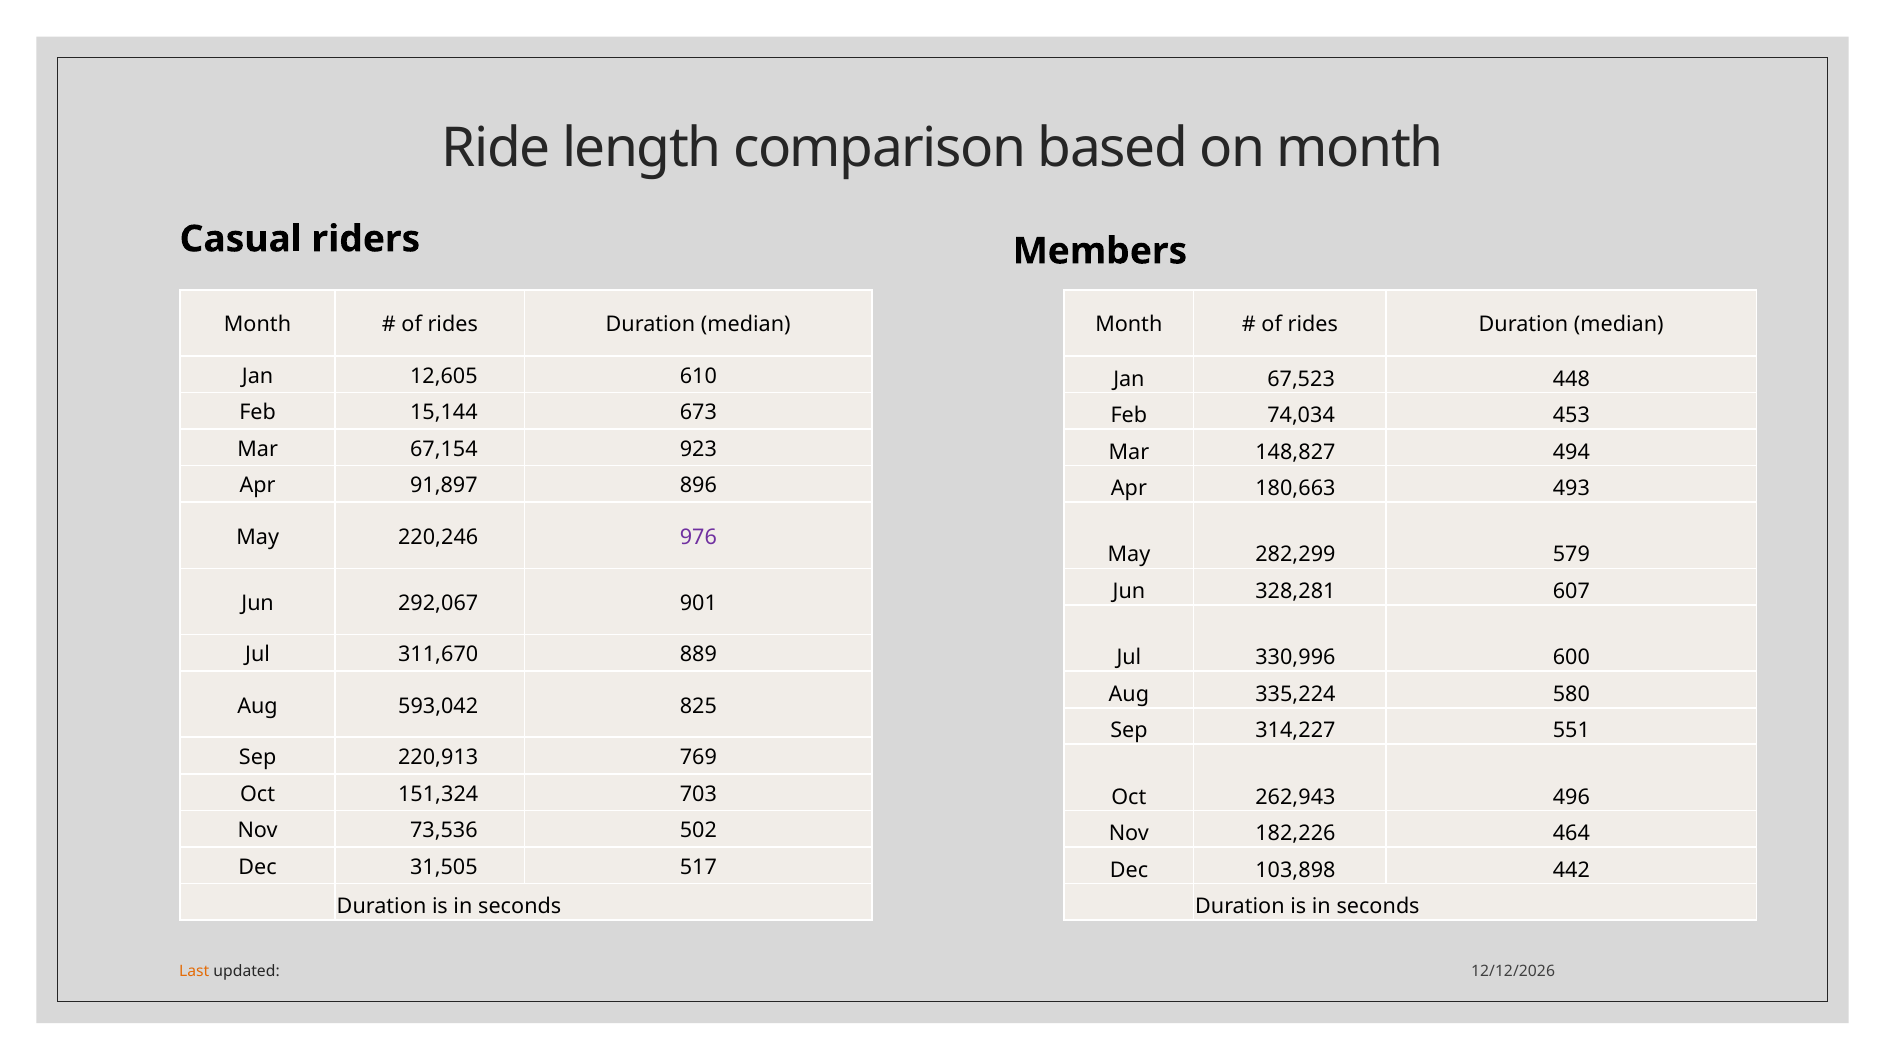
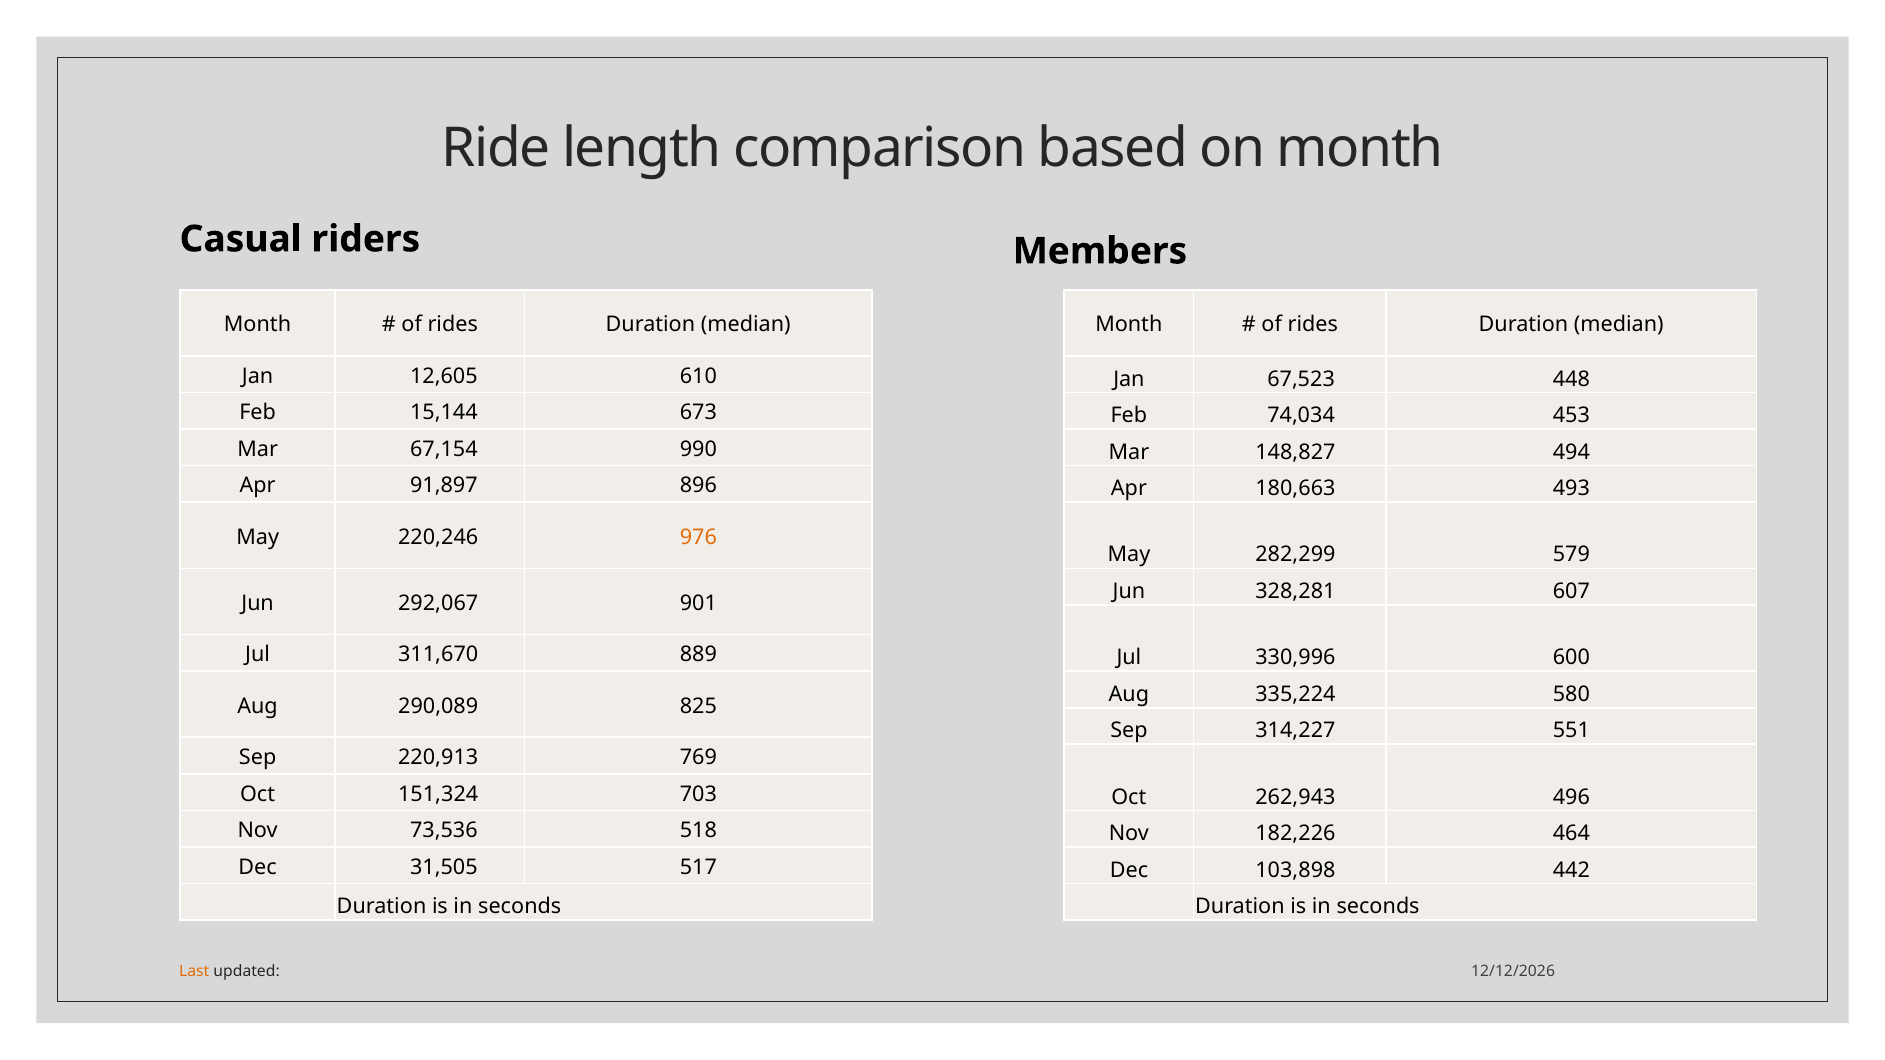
923: 923 -> 990
976 colour: purple -> orange
593,042: 593,042 -> 290,089
502: 502 -> 518
